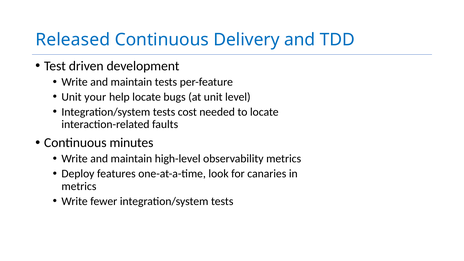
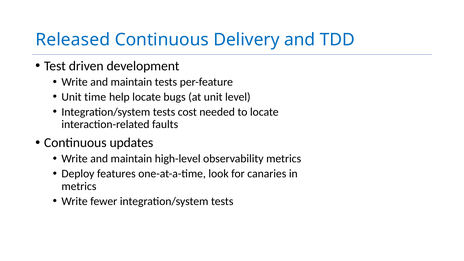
your: your -> time
minutes: minutes -> updates
